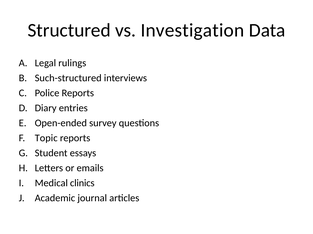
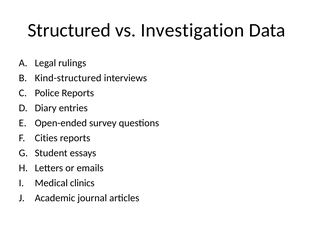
Such-structured: Such-structured -> Kind-structured
Topic: Topic -> Cities
